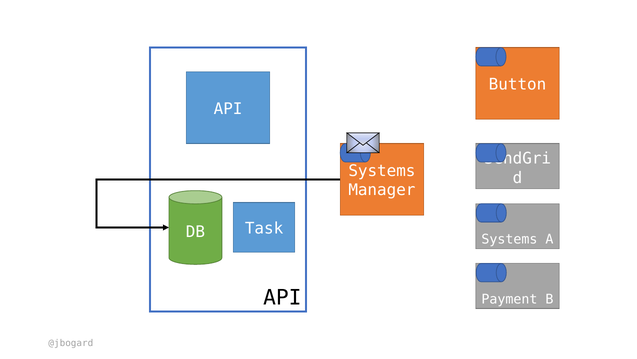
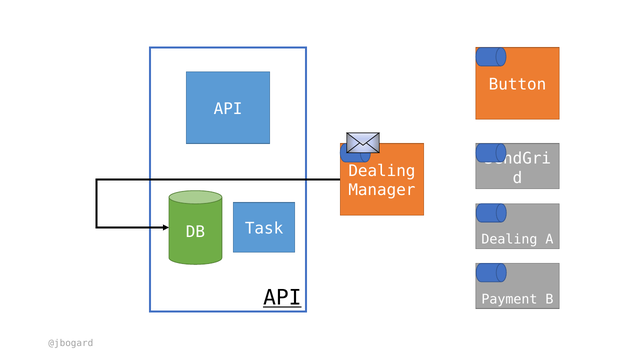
Systems at (382, 171): Systems -> Dealing
Systems at (509, 239): Systems -> Dealing
API at (282, 297) underline: none -> present
